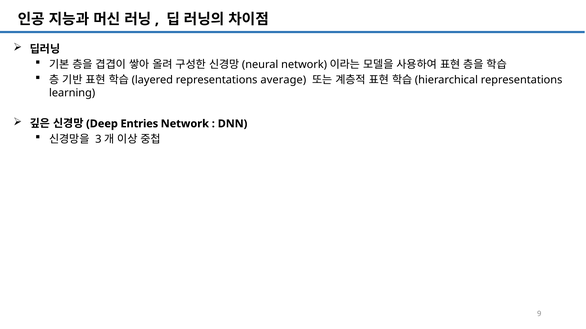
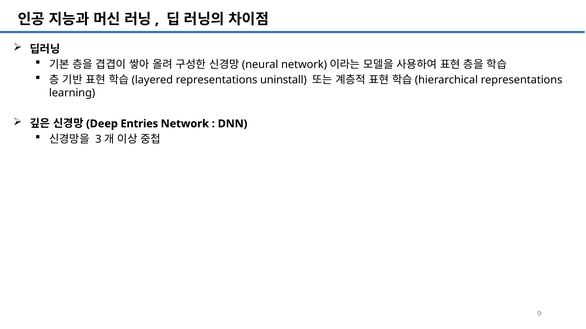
average: average -> uninstall
